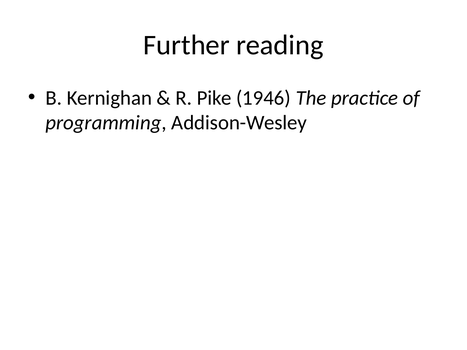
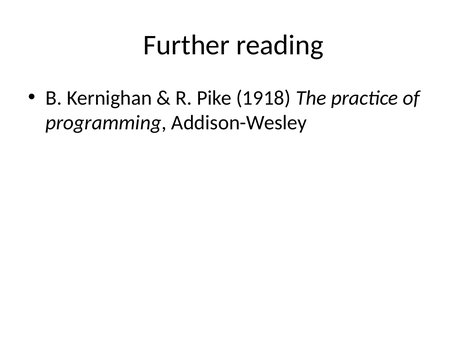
1946: 1946 -> 1918
